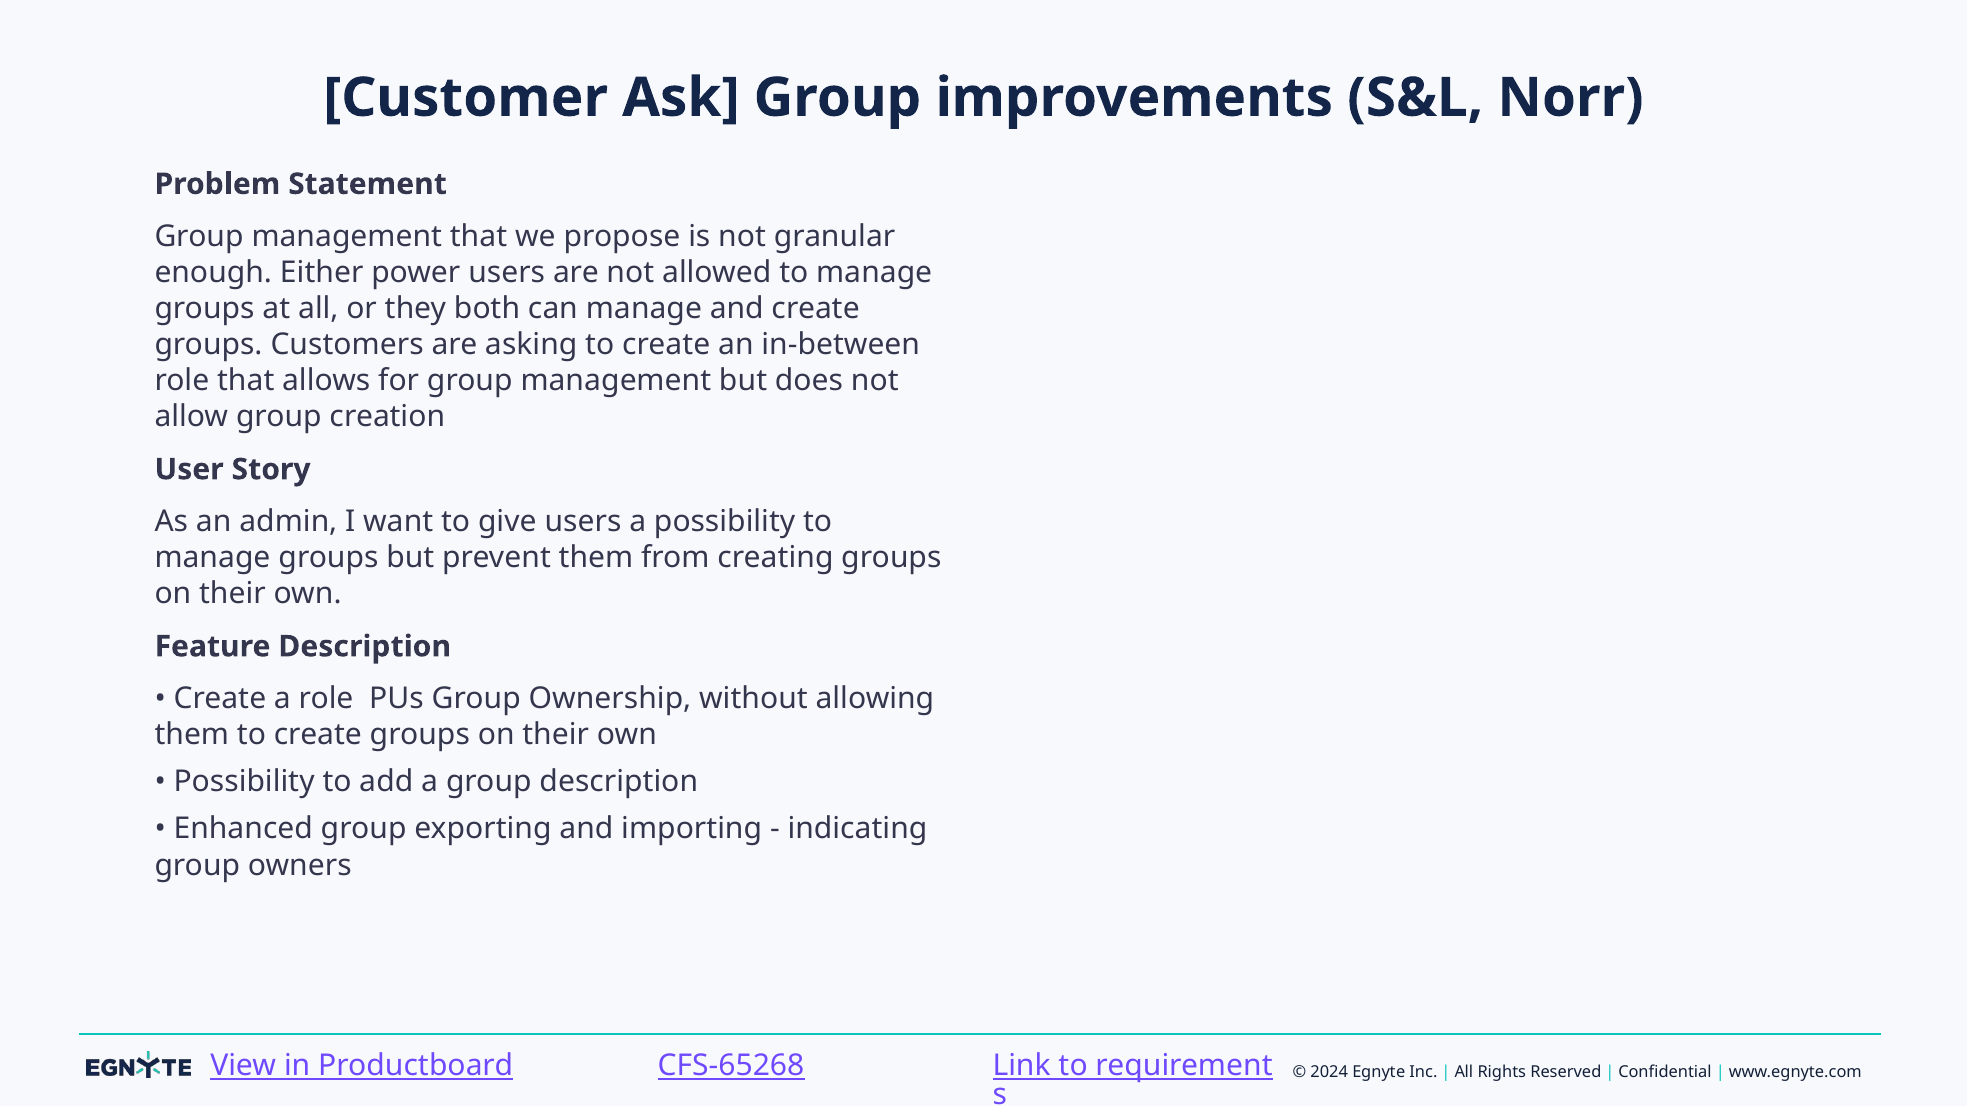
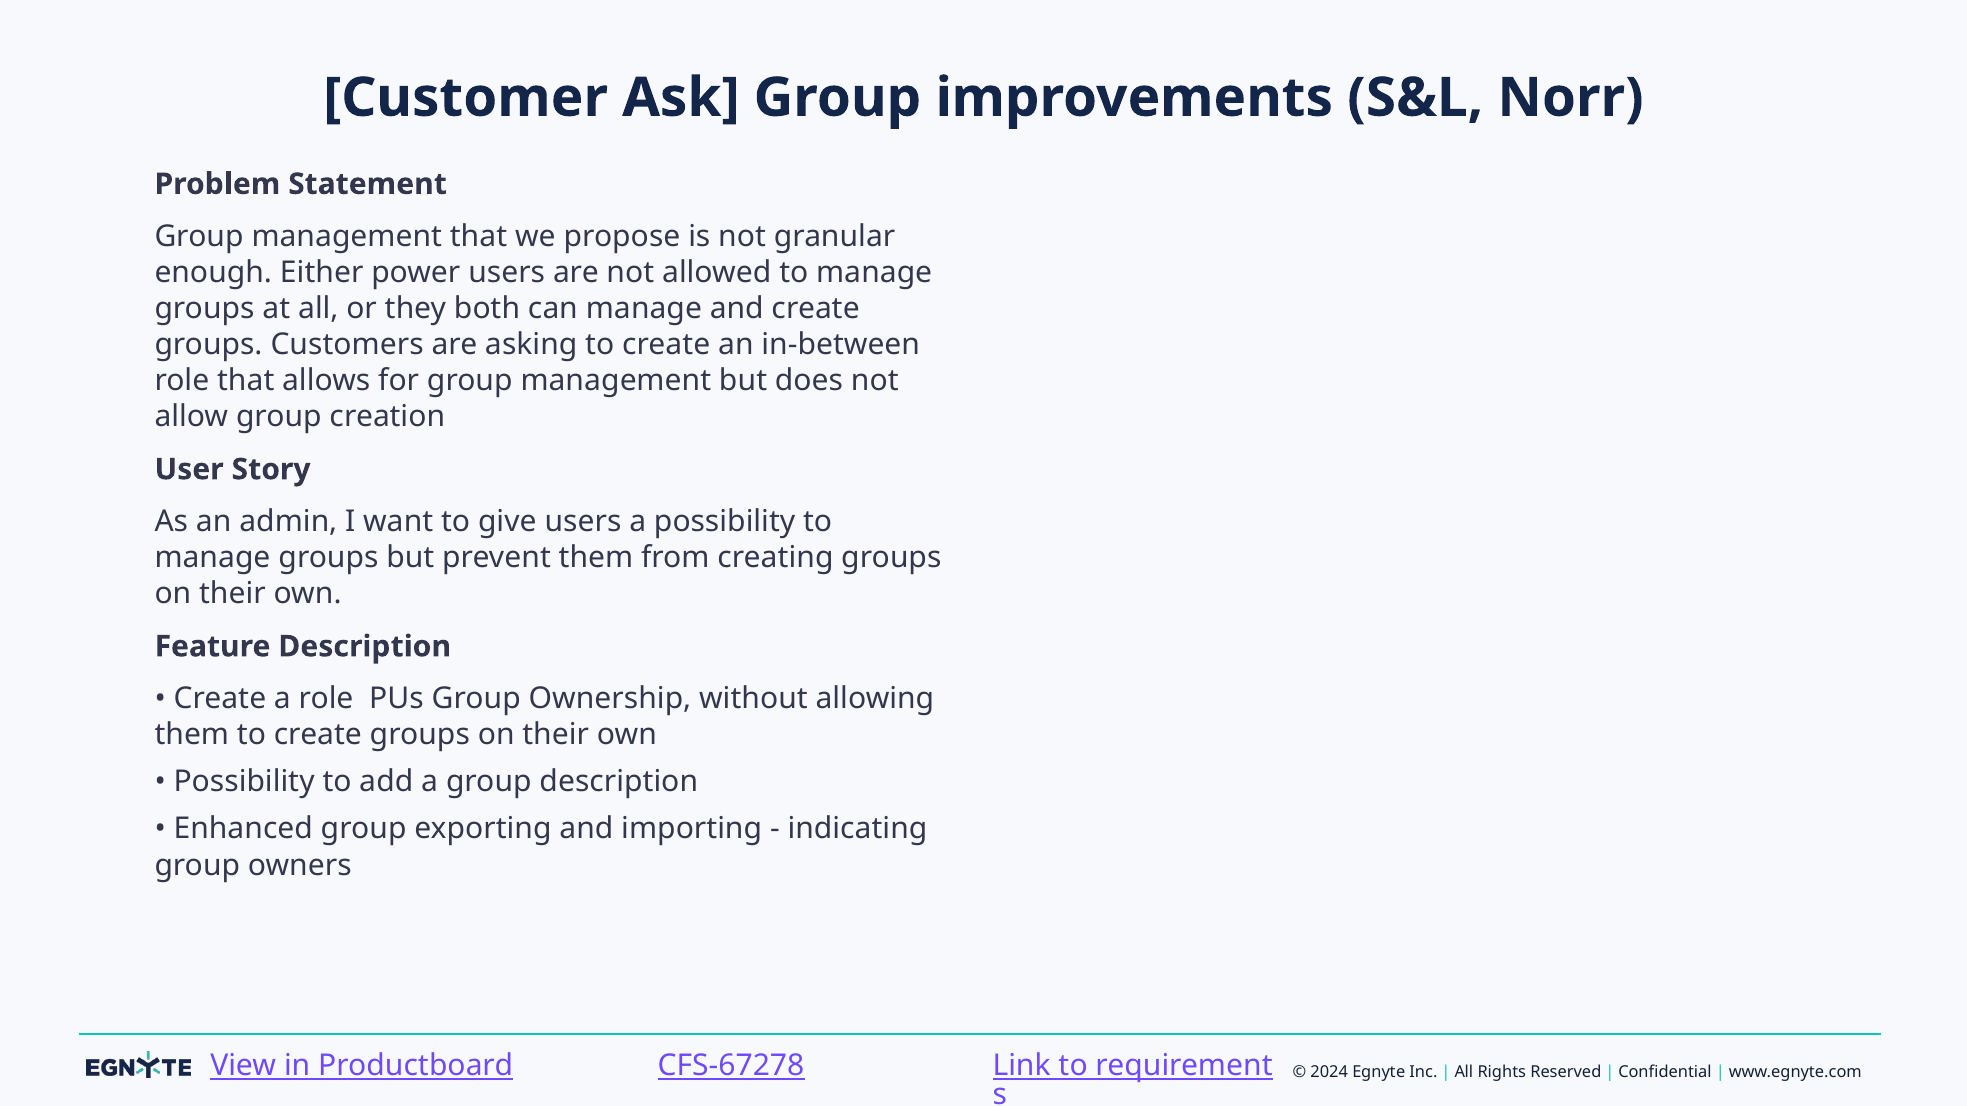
CFS-65268: CFS-65268 -> CFS-67278
